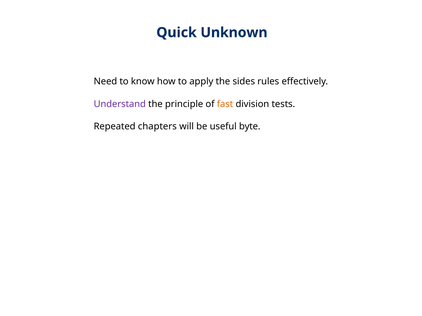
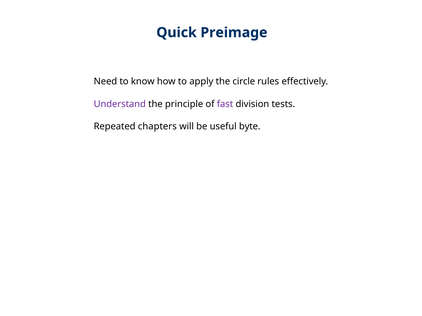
Unknown: Unknown -> Preimage
sides: sides -> circle
fast colour: orange -> purple
